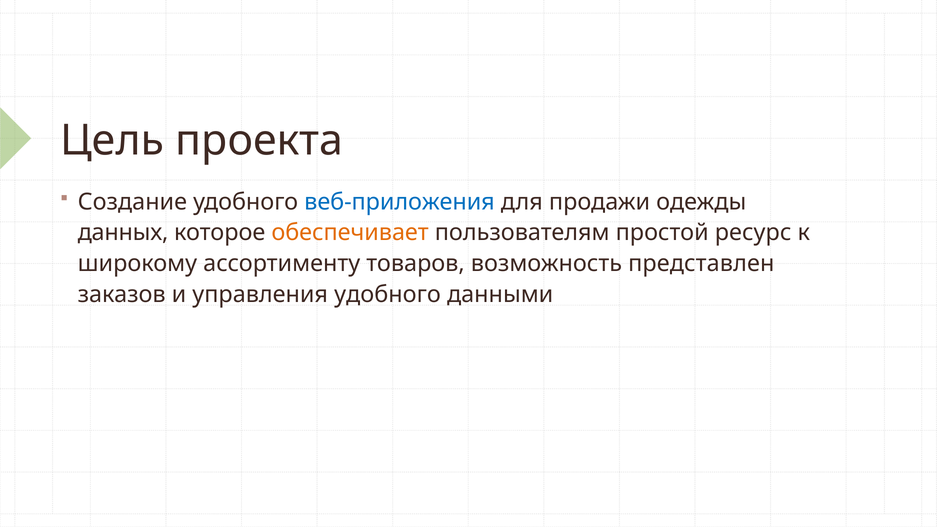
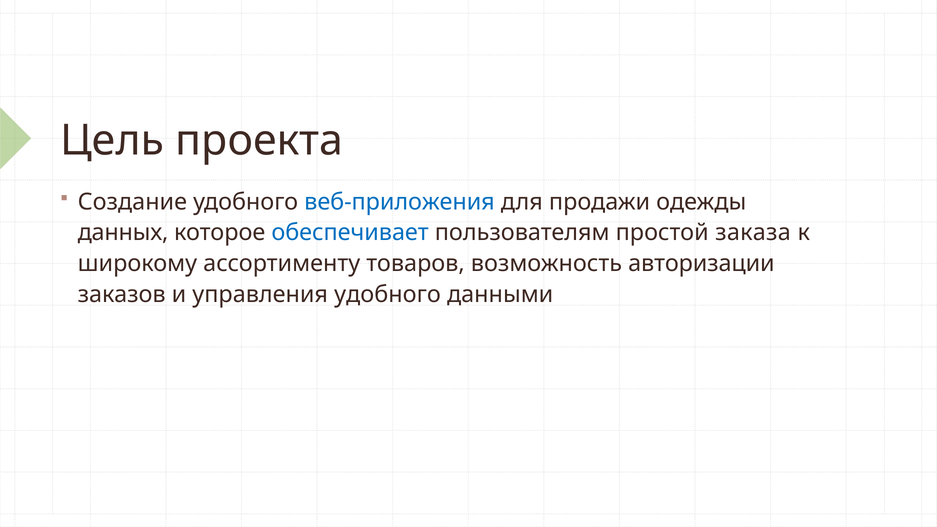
обеспечивает colour: orange -> blue
ресурс: ресурс -> заказа
представлен: представлен -> авторизации
